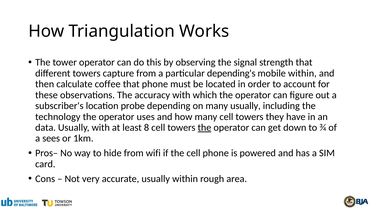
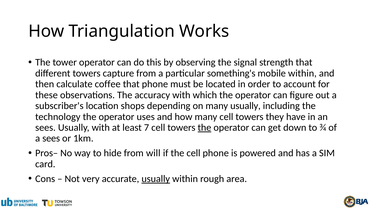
depending's: depending's -> something's
probe: probe -> shops
data at (46, 127): data -> sees
8: 8 -> 7
wifi: wifi -> will
usually at (156, 178) underline: none -> present
